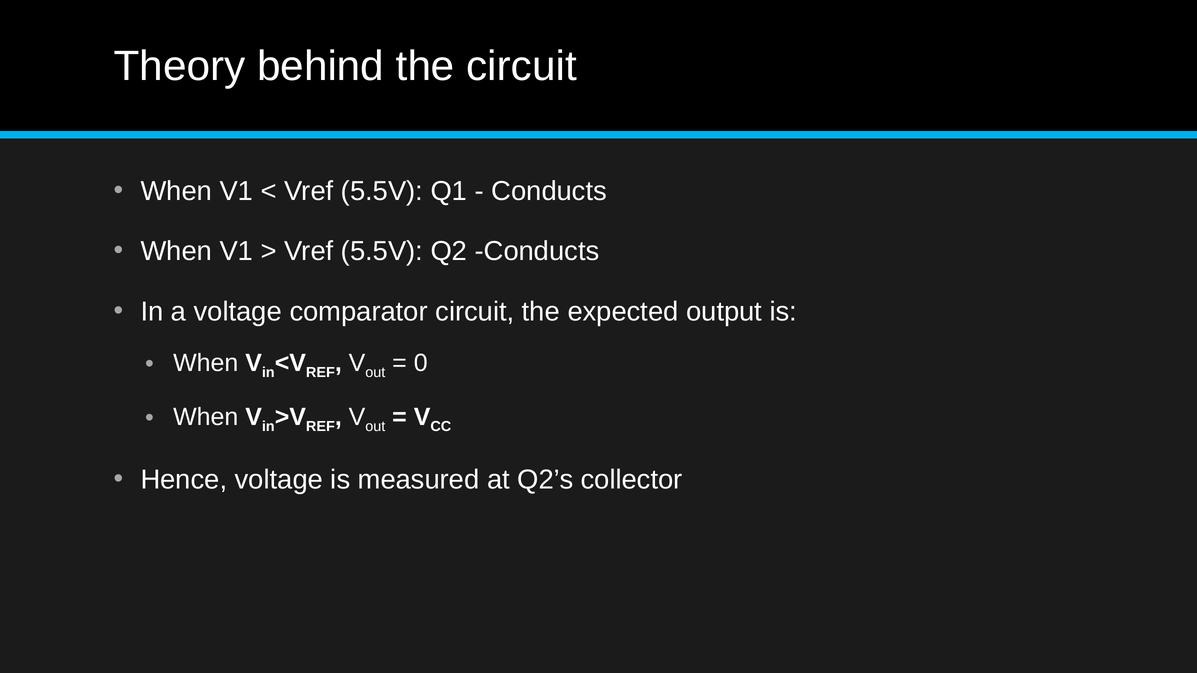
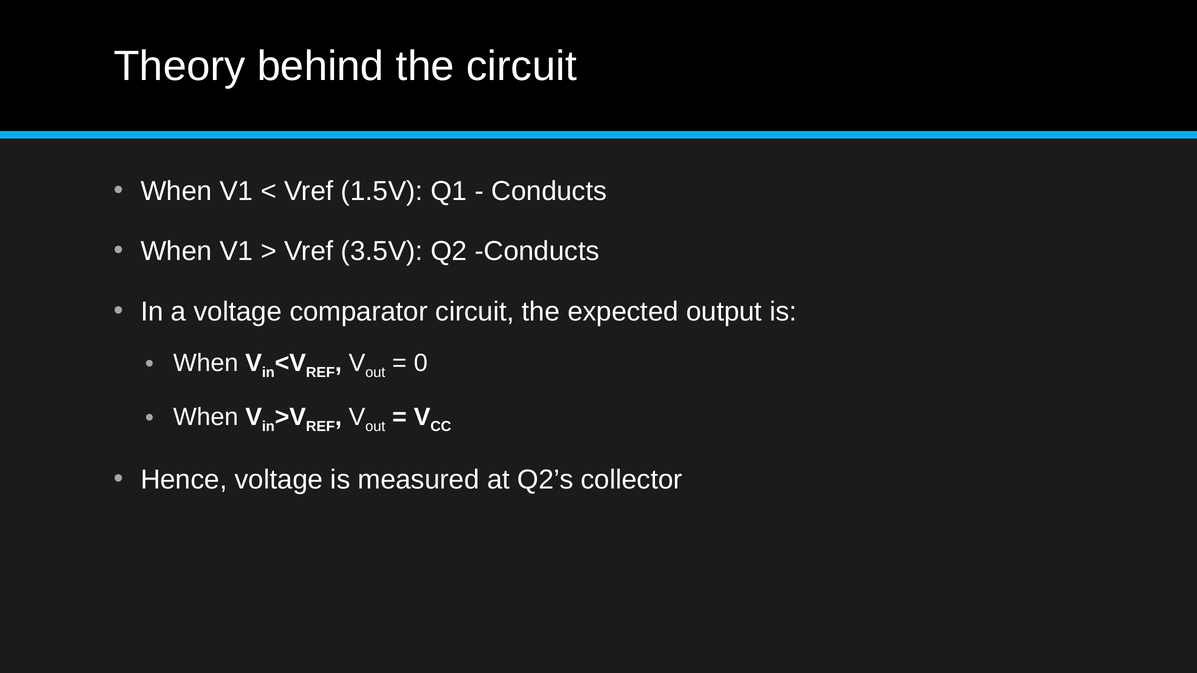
5.5V at (382, 191): 5.5V -> 1.5V
5.5V at (382, 252): 5.5V -> 3.5V
